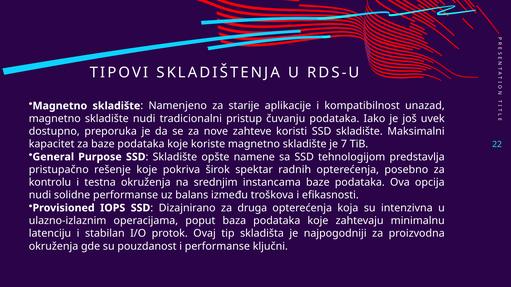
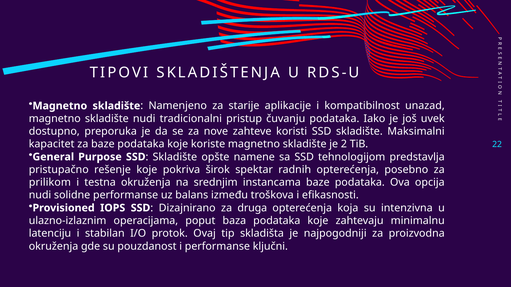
7: 7 -> 2
kontrolu: kontrolu -> prilikom
